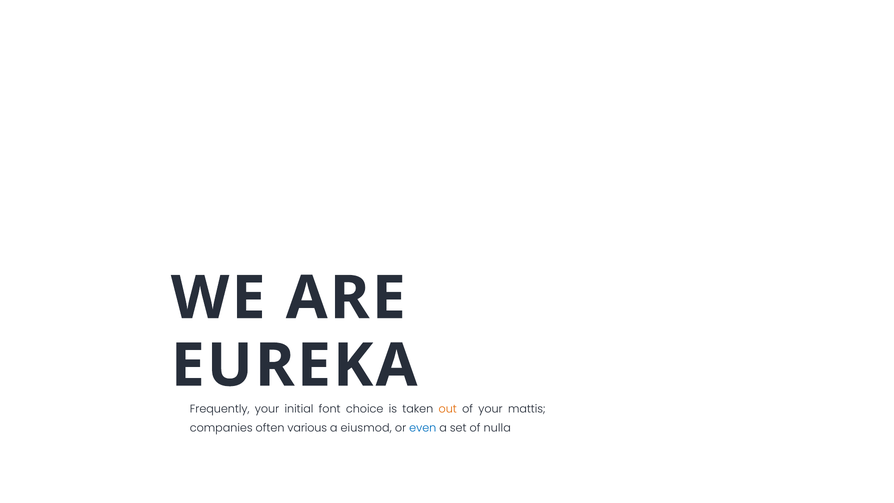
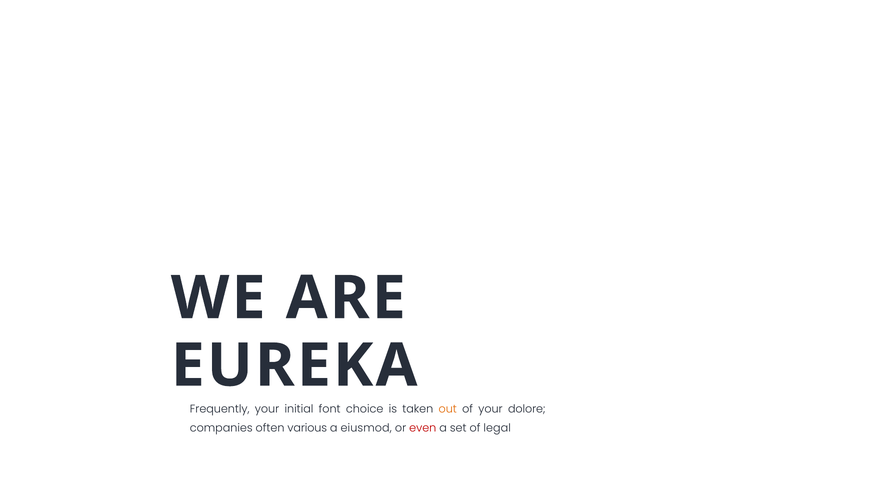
mattis: mattis -> dolore
even colour: blue -> red
nulla: nulla -> legal
